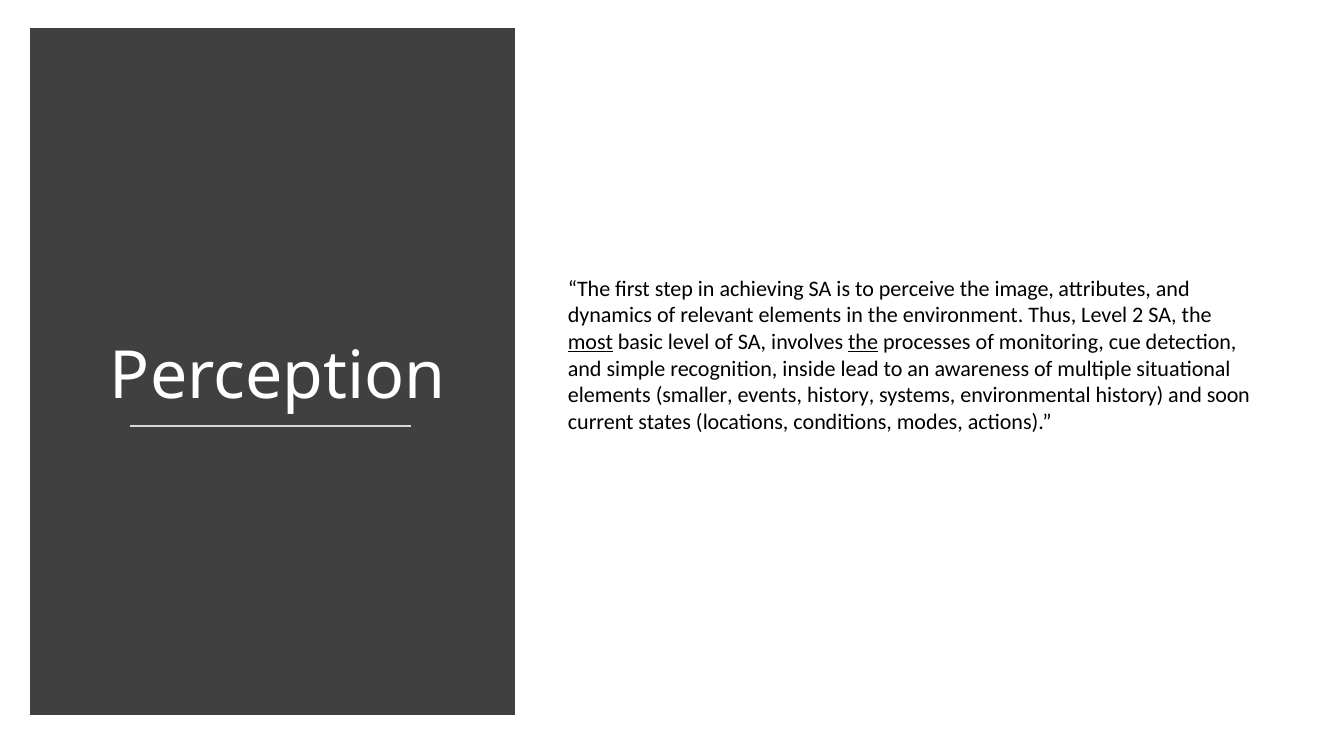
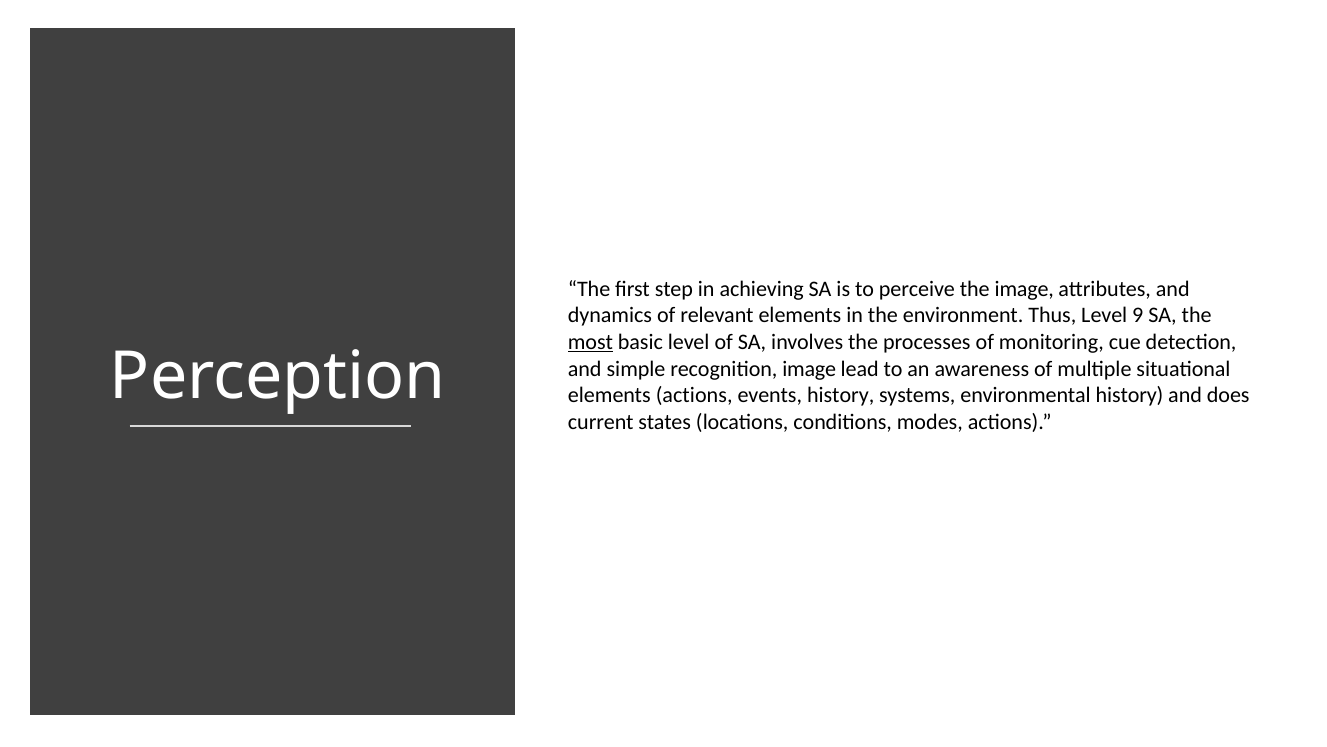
2: 2 -> 9
the at (863, 342) underline: present -> none
recognition inside: inside -> image
elements smaller: smaller -> actions
soon: soon -> does
